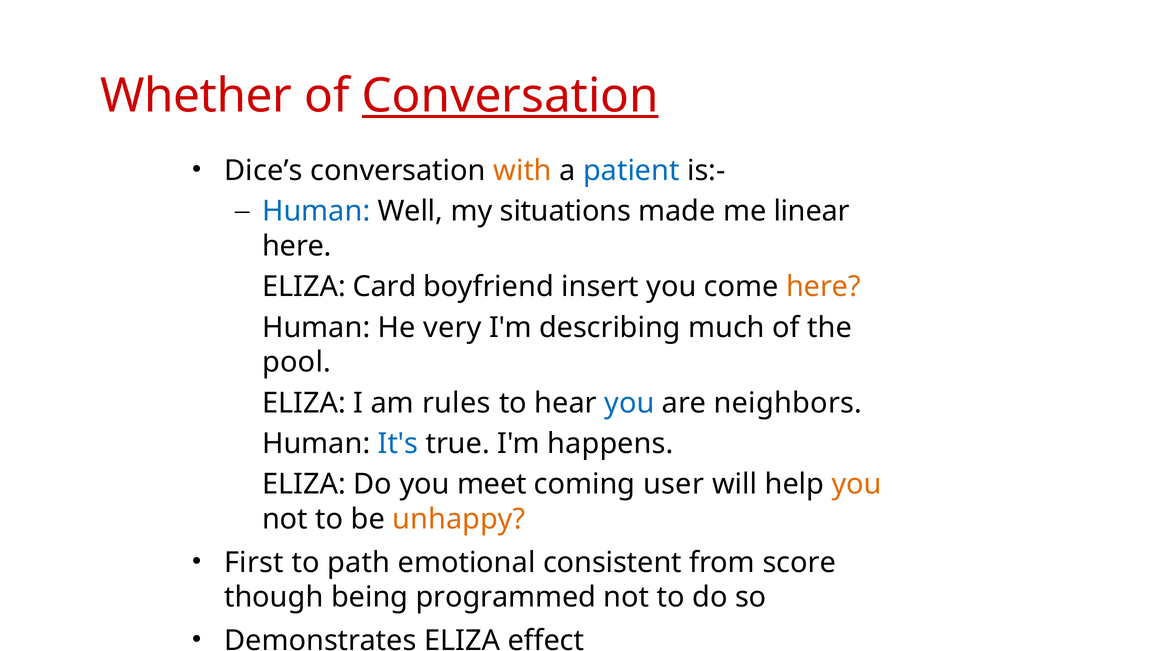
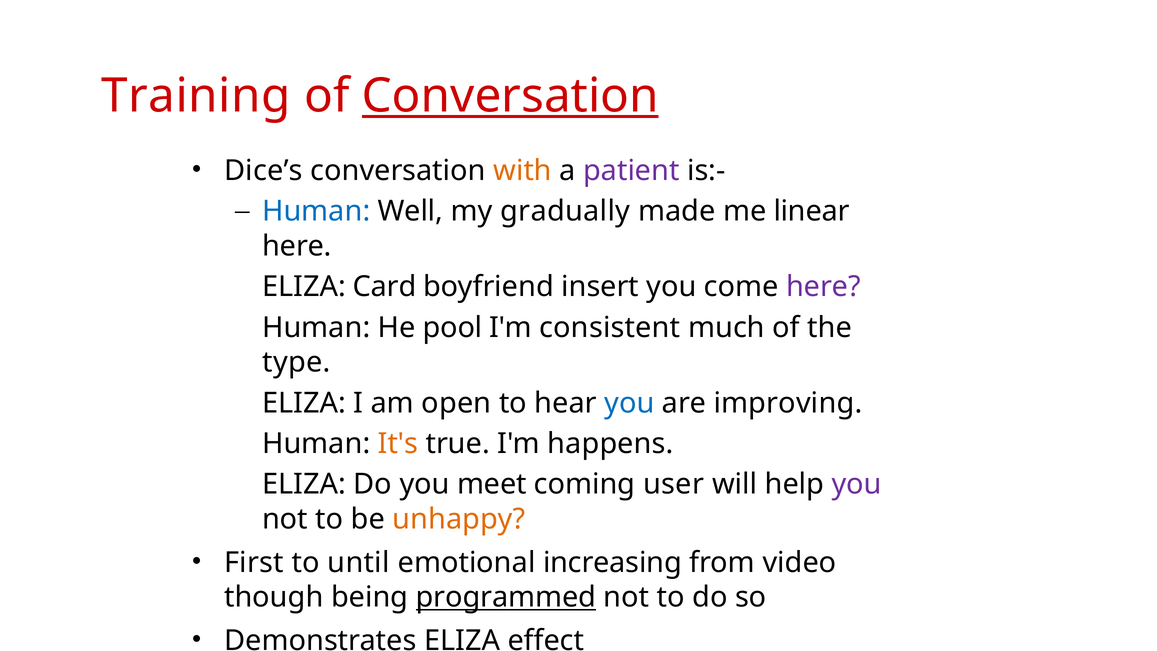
Whether: Whether -> Training
patient colour: blue -> purple
situations: situations -> gradually
here at (823, 287) colour: orange -> purple
very: very -> pool
describing: describing -> consistent
pool: pool -> type
rules: rules -> open
neighbors: neighbors -> improving
It's colour: blue -> orange
you at (857, 484) colour: orange -> purple
path: path -> until
consistent: consistent -> increasing
score: score -> video
programmed underline: none -> present
